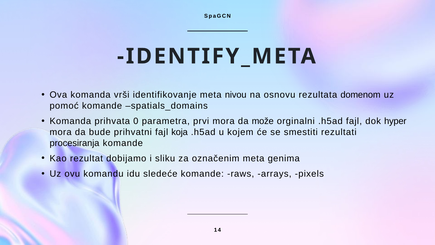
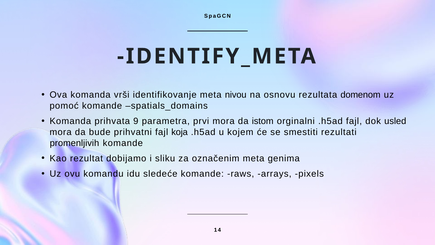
0: 0 -> 9
može: može -> istom
hyper: hyper -> usled
procesiranja: procesiranja -> promenljivih
